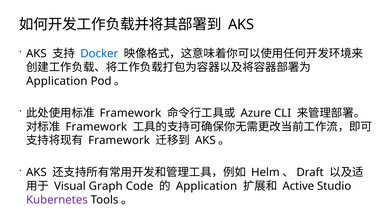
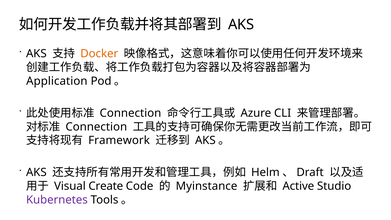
Docker colour: blue -> orange
Framework at (130, 113): Framework -> Connection
Framework at (96, 127): Framework -> Connection
Graph: Graph -> Create
Application at (207, 186): Application -> Myinstance
